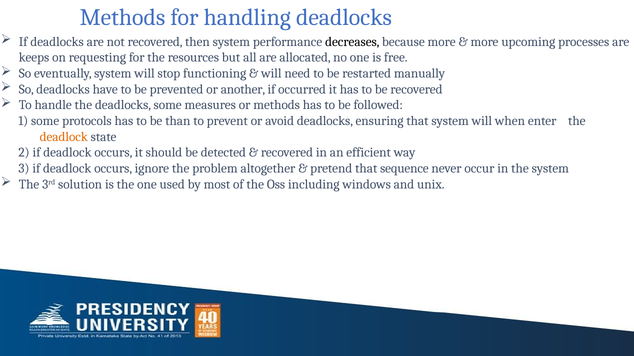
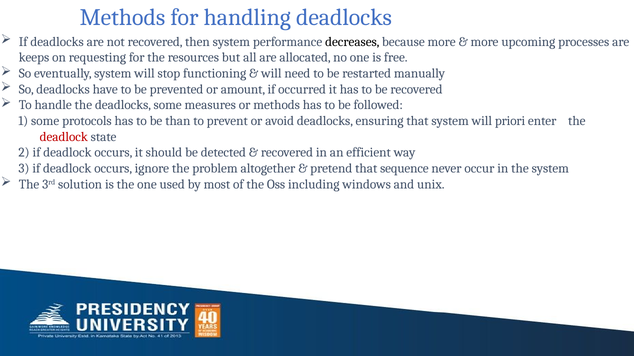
another: another -> amount
when: when -> priori
deadlock at (64, 137) colour: orange -> red
